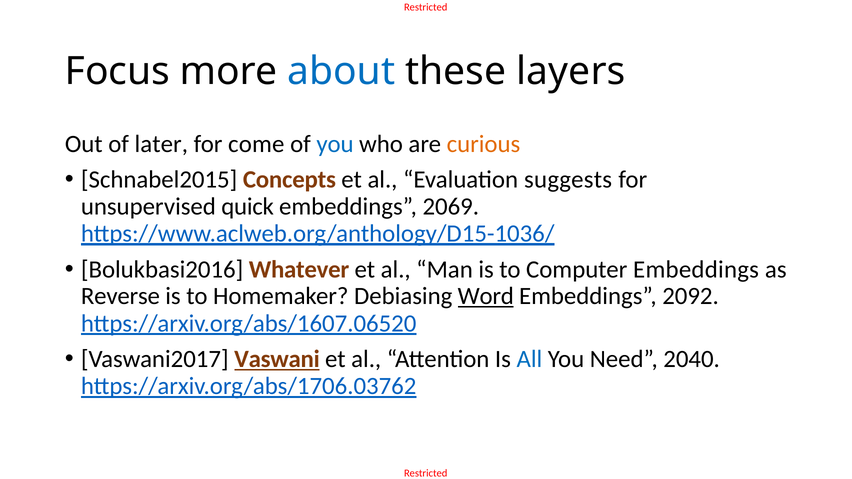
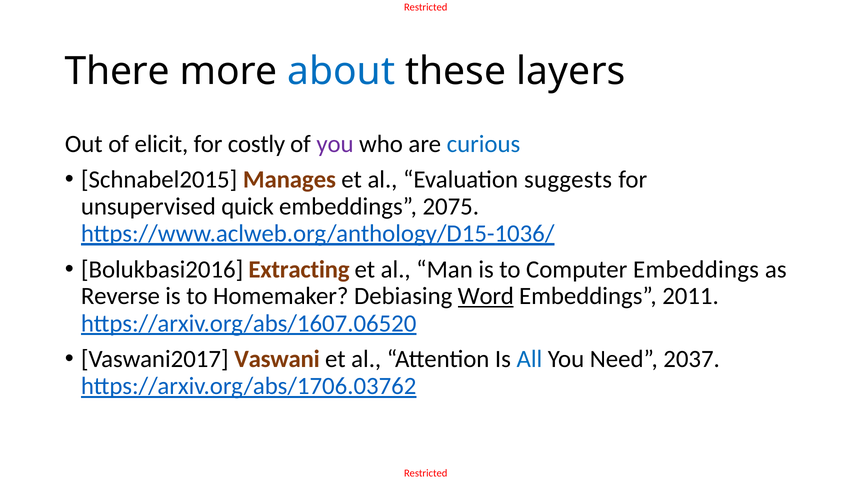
Focus: Focus -> There
later: later -> elicit
come: come -> costly
you at (335, 144) colour: blue -> purple
curious colour: orange -> blue
Concepts: Concepts -> Manages
2069: 2069 -> 2075
Whatever: Whatever -> Extracting
2092: 2092 -> 2011
Vaswani underline: present -> none
2040: 2040 -> 2037
